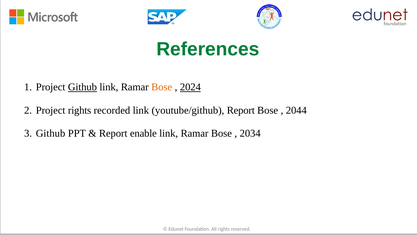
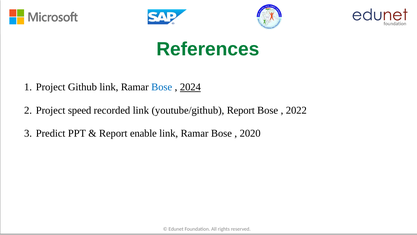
Github at (82, 87) underline: present -> none
Bose at (162, 87) colour: orange -> blue
Project rights: rights -> speed
2044: 2044 -> 2022
Github at (51, 133): Github -> Predict
2034: 2034 -> 2020
